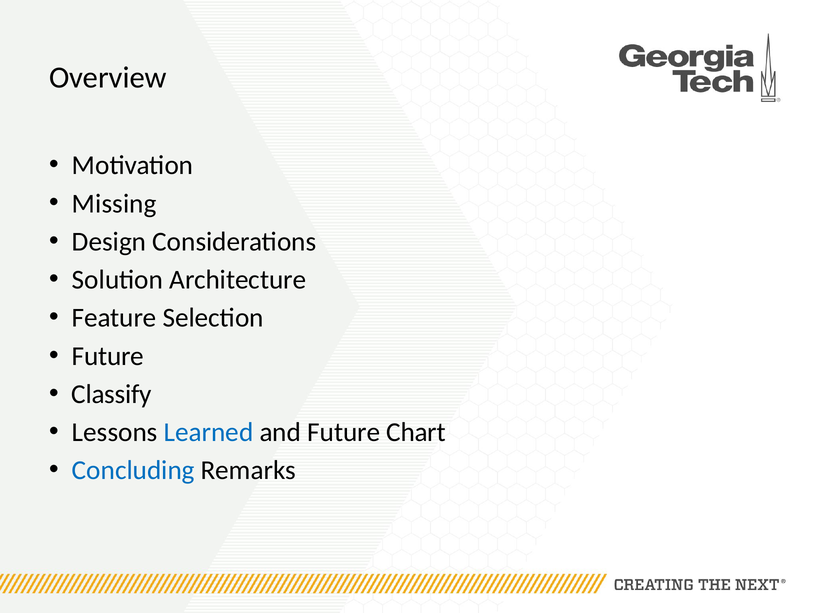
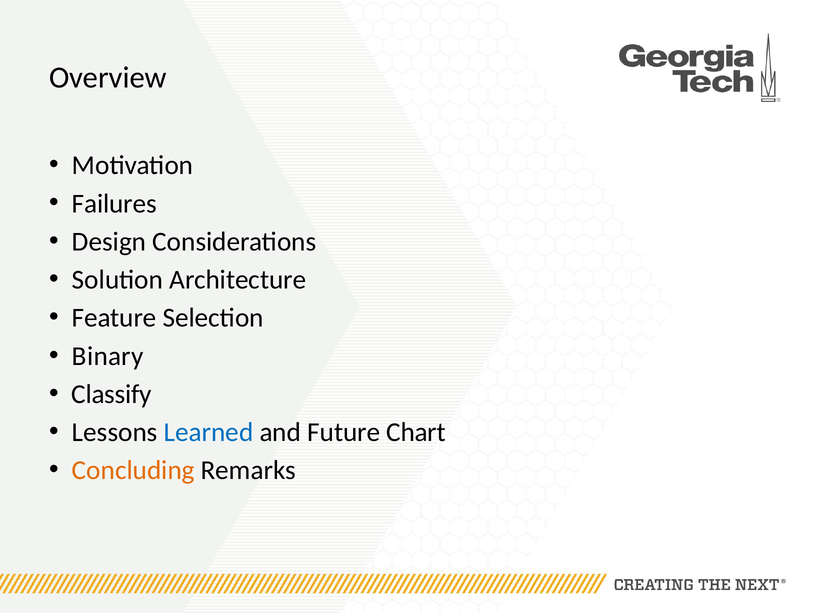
Missing: Missing -> Failures
Future at (108, 356): Future -> Binary
Concluding colour: blue -> orange
